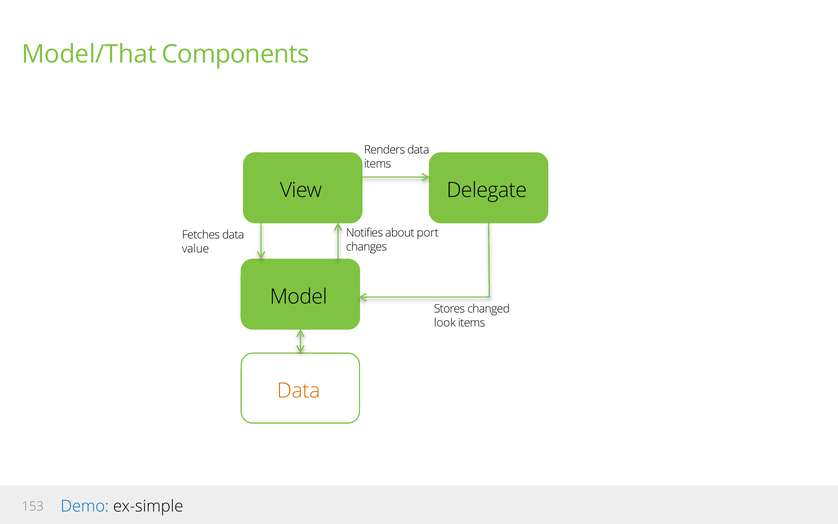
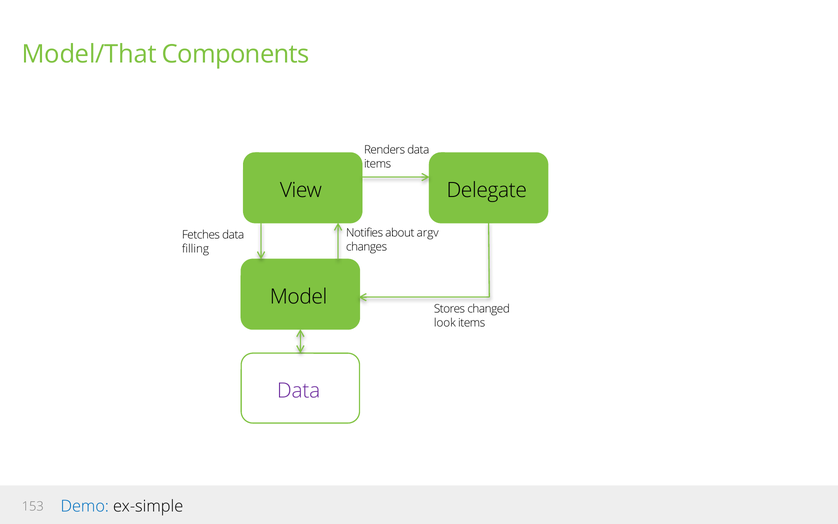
port: port -> argv
value: value -> filling
Data at (299, 391) colour: orange -> purple
